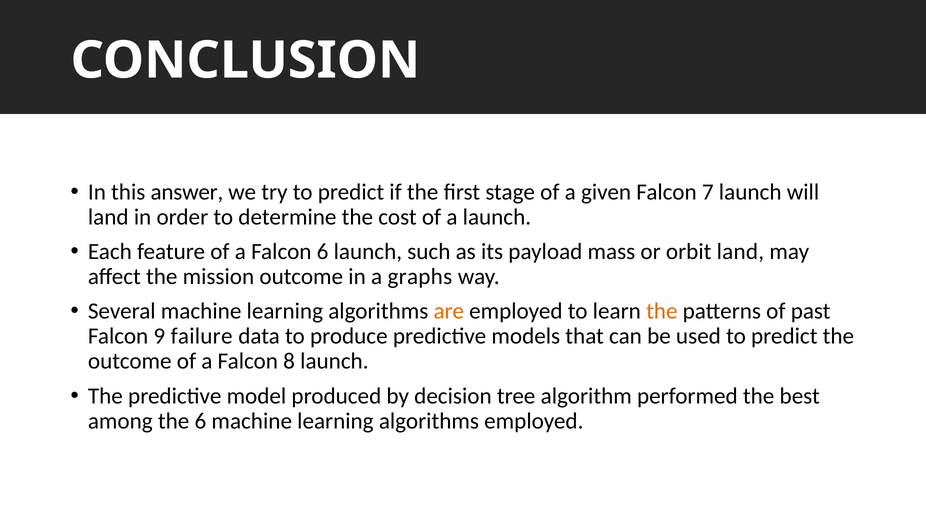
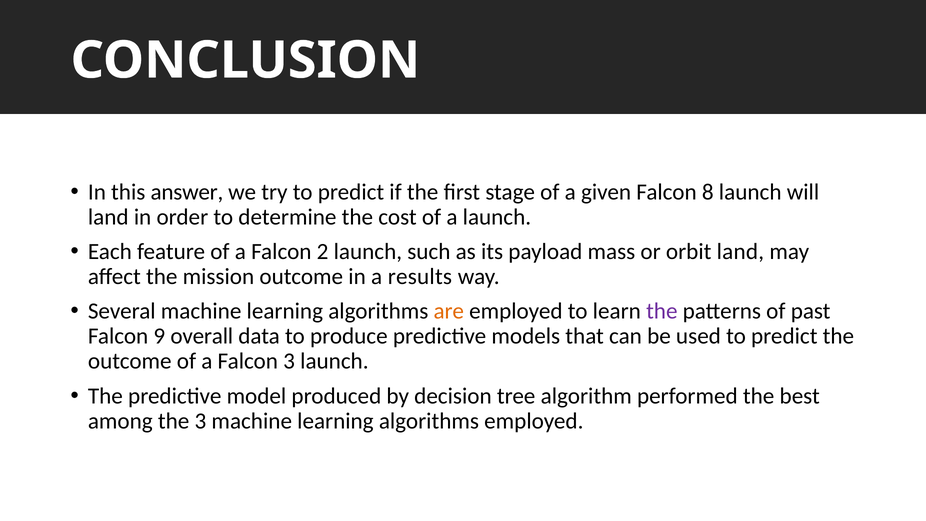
7: 7 -> 8
Falcon 6: 6 -> 2
graphs: graphs -> results
the at (662, 311) colour: orange -> purple
failure: failure -> overall
Falcon 8: 8 -> 3
the 6: 6 -> 3
